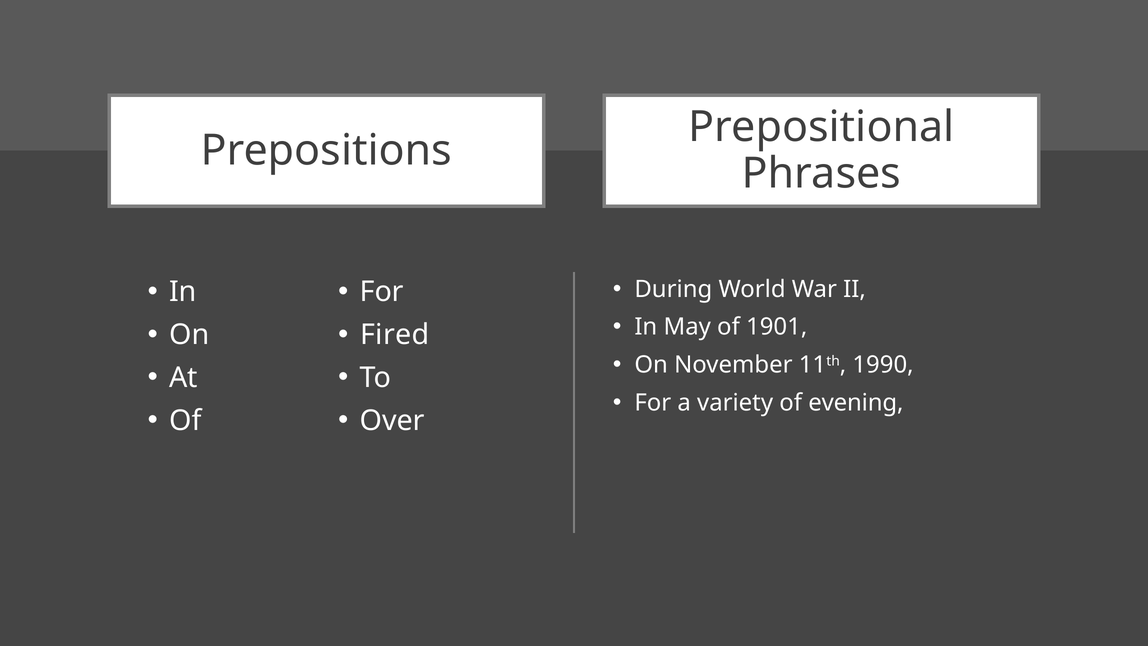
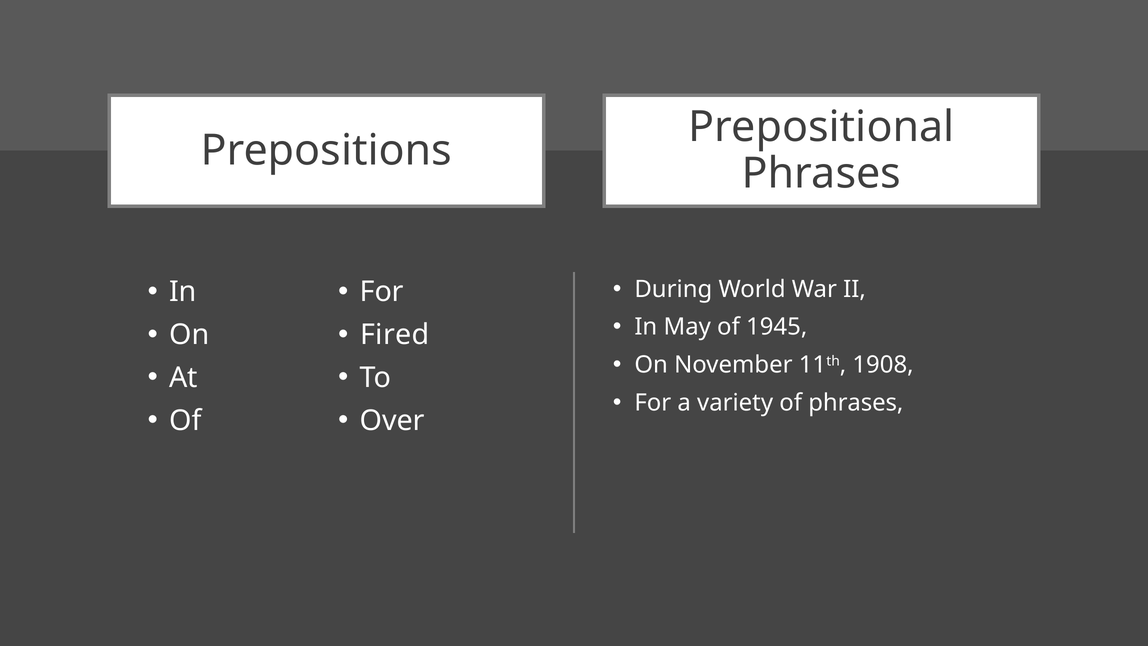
1901: 1901 -> 1945
1990: 1990 -> 1908
of evening: evening -> phrases
